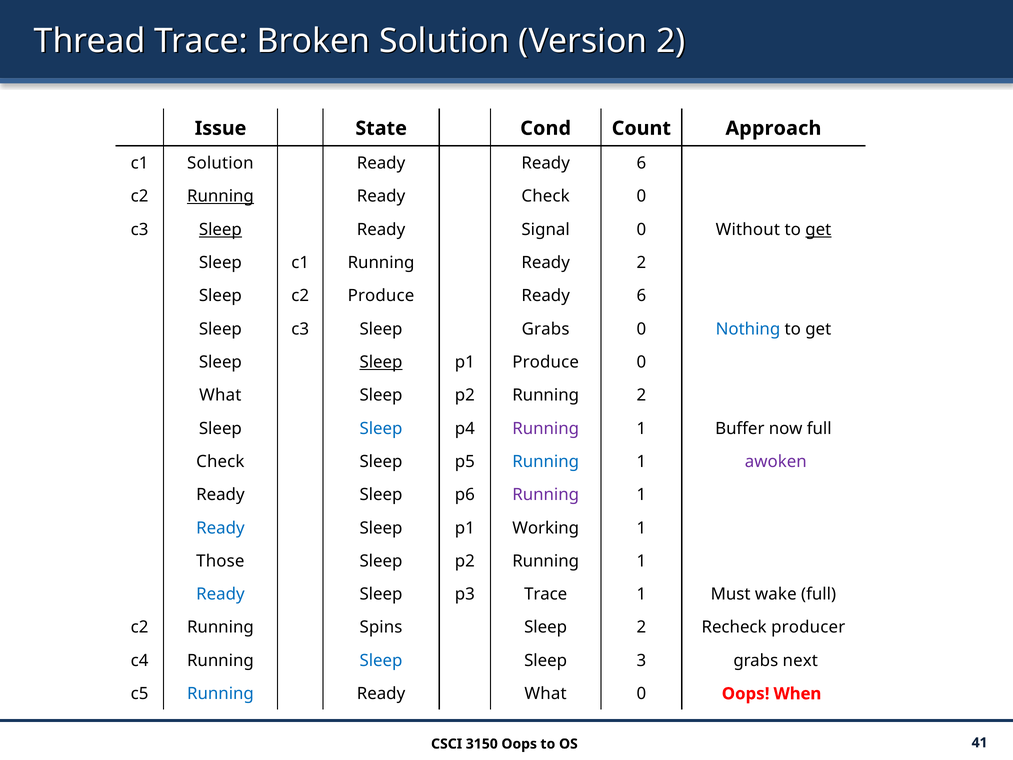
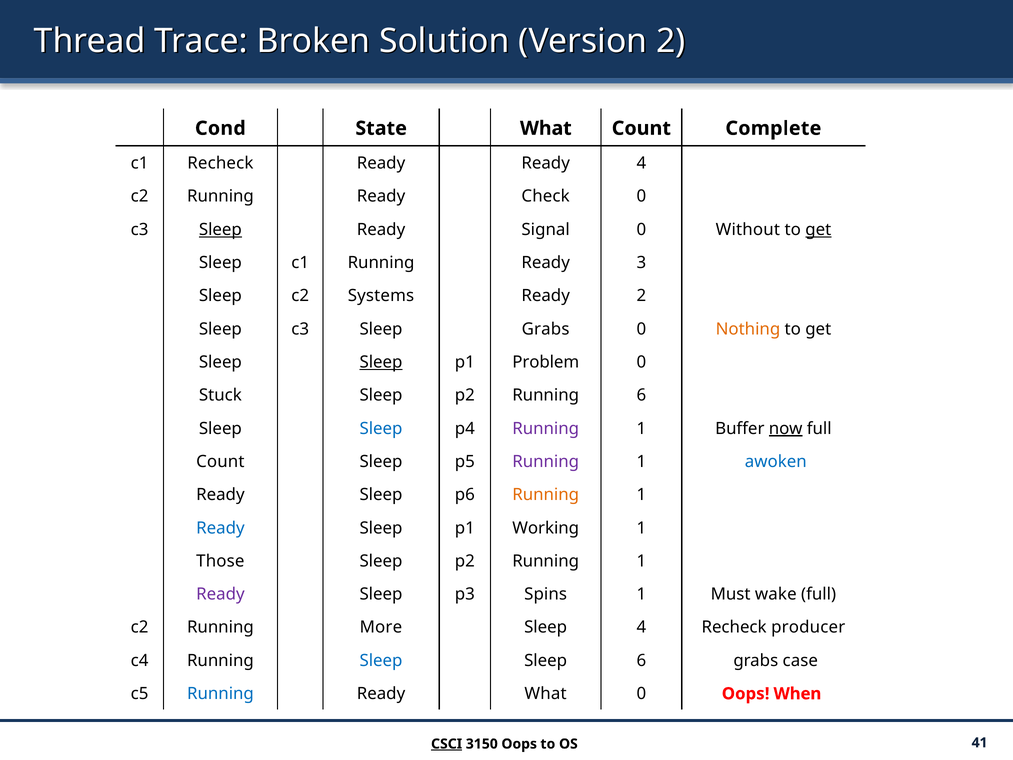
Issue: Issue -> Cond
State Cond: Cond -> What
Approach: Approach -> Complete
c1 Solution: Solution -> Recheck
Ready Ready 6: 6 -> 4
Running at (220, 196) underline: present -> none
Ready 2: 2 -> 3
c2 Produce: Produce -> Systems
6 at (641, 296): 6 -> 2
Nothing colour: blue -> orange
p1 Produce: Produce -> Problem
What at (220, 395): What -> Stuck
Running 2: 2 -> 6
now underline: none -> present
Check at (220, 461): Check -> Count
Running at (546, 461) colour: blue -> purple
awoken colour: purple -> blue
Running at (546, 495) colour: purple -> orange
Ready at (220, 594) colour: blue -> purple
p3 Trace: Trace -> Spins
Spins: Spins -> More
Sleep 2: 2 -> 4
Sleep 3: 3 -> 6
next: next -> case
CSCI underline: none -> present
